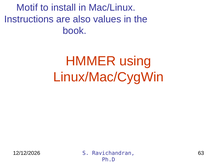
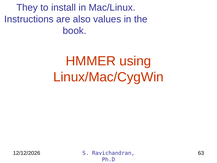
Motif: Motif -> They
